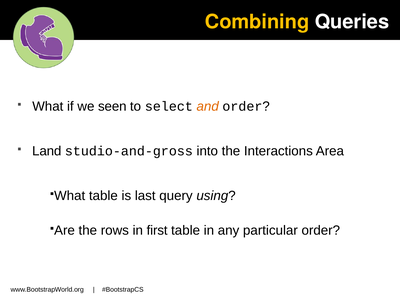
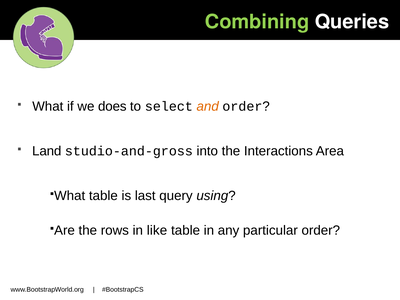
Combining colour: yellow -> light green
seen: seen -> does
first: first -> like
